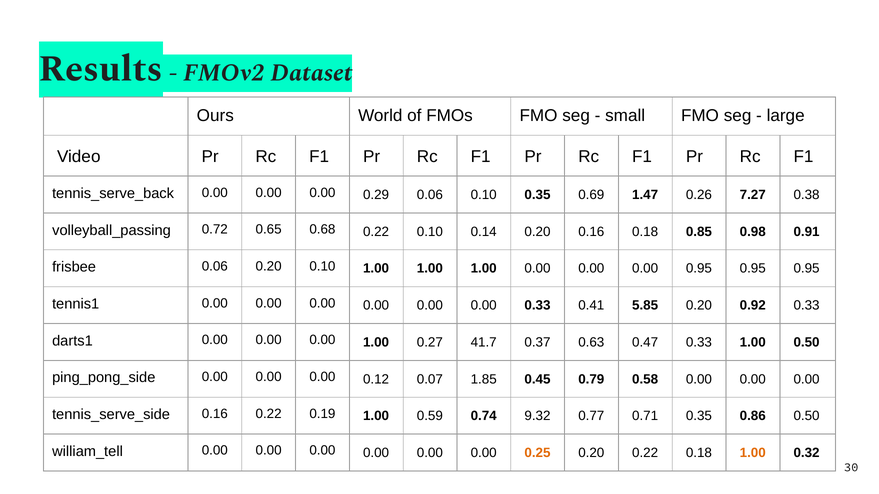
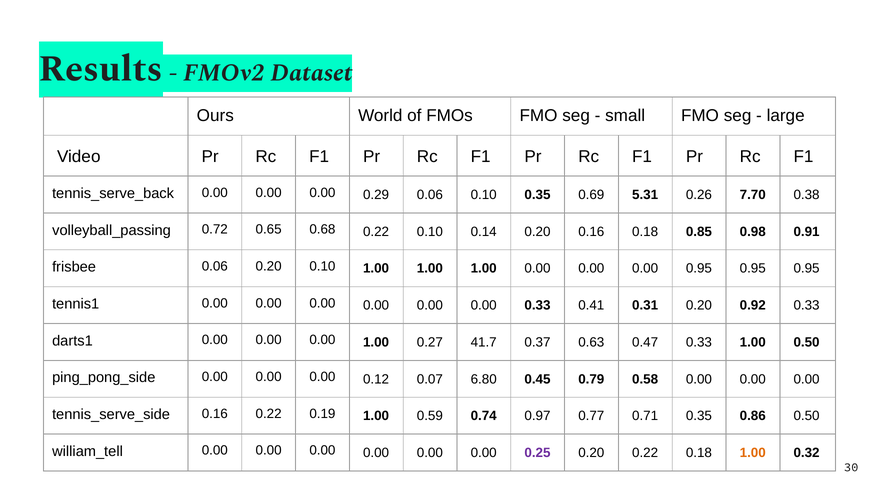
1.47: 1.47 -> 5.31
7.27: 7.27 -> 7.70
5.85: 5.85 -> 0.31
1.85: 1.85 -> 6.80
9.32: 9.32 -> 0.97
0.25 colour: orange -> purple
